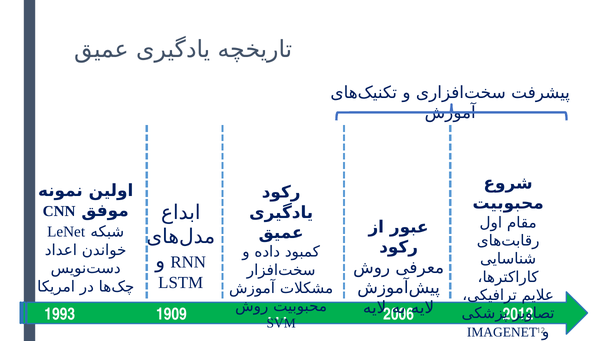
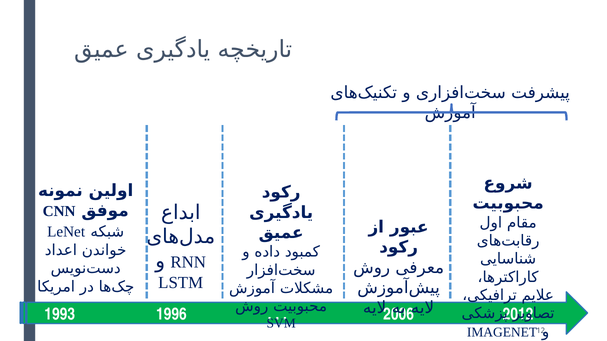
1909: 1909 -> 1996
